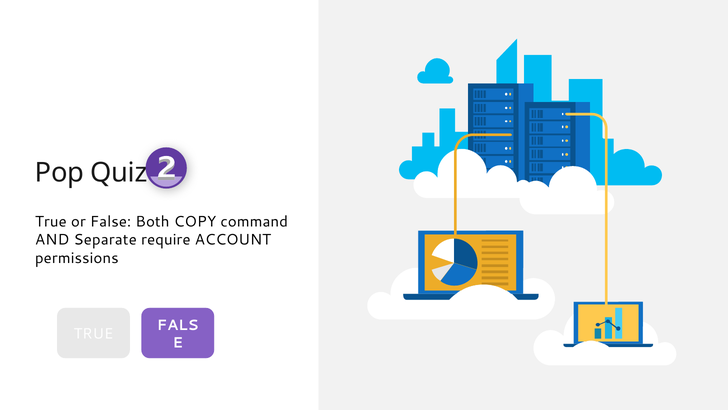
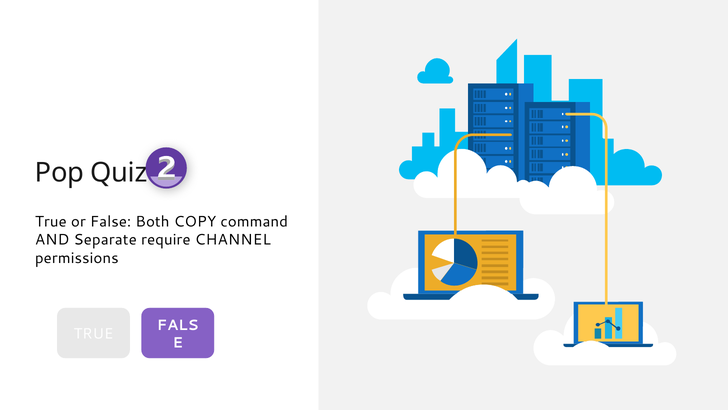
ACCOUNT: ACCOUNT -> CHANNEL
